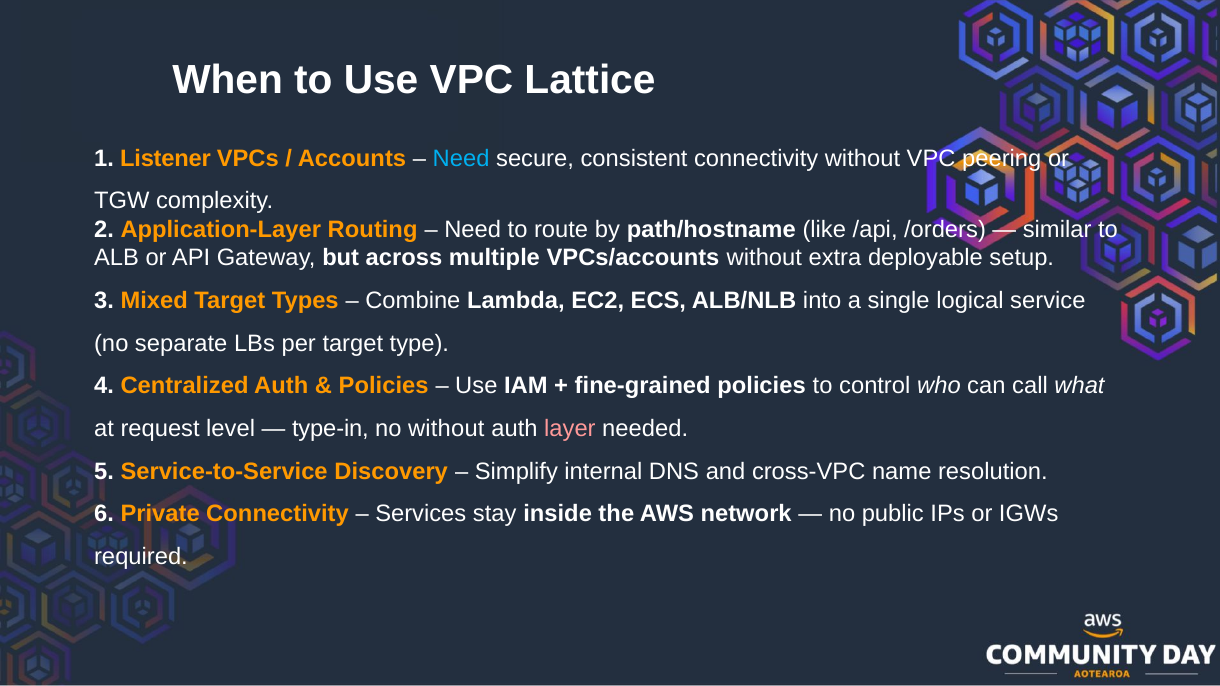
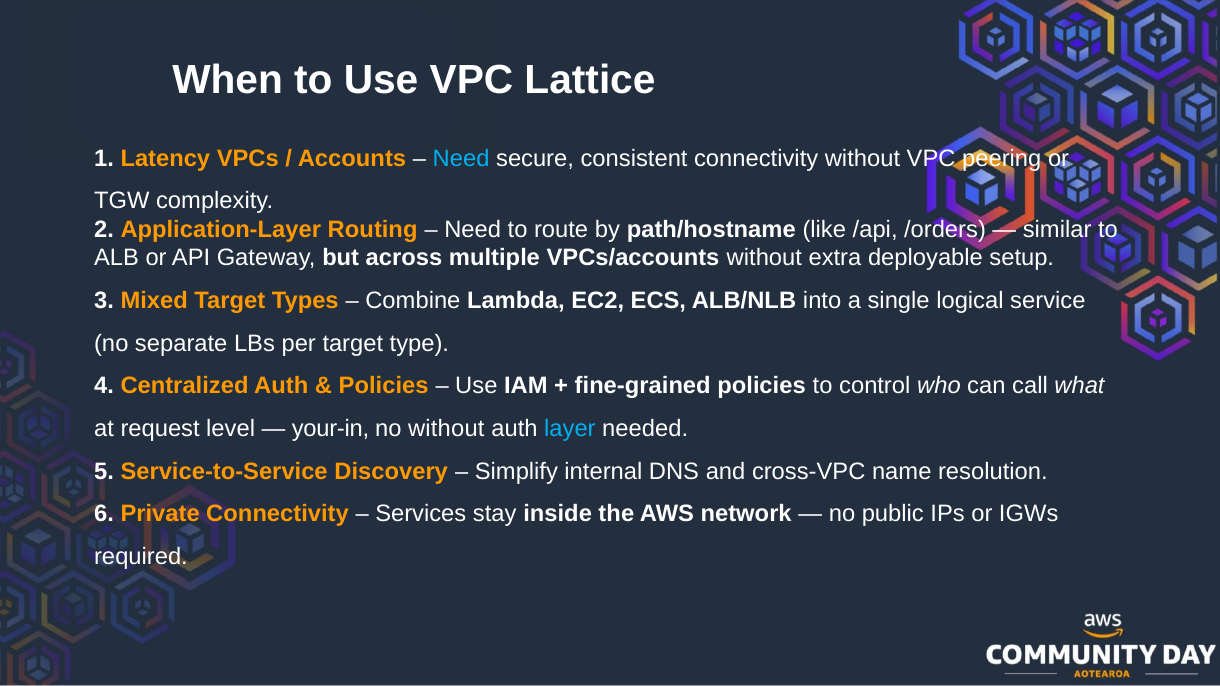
Listener: Listener -> Latency
type-in: type-in -> your-in
layer colour: pink -> light blue
